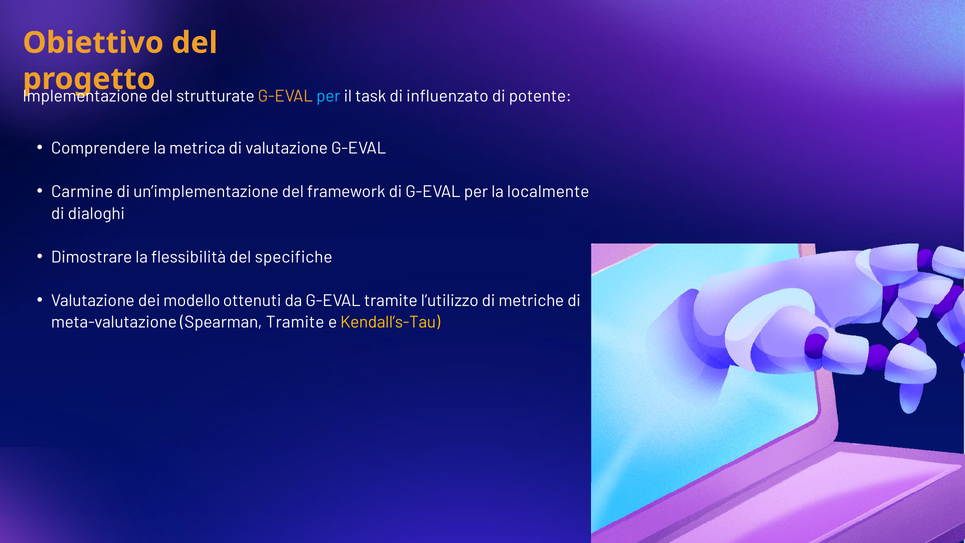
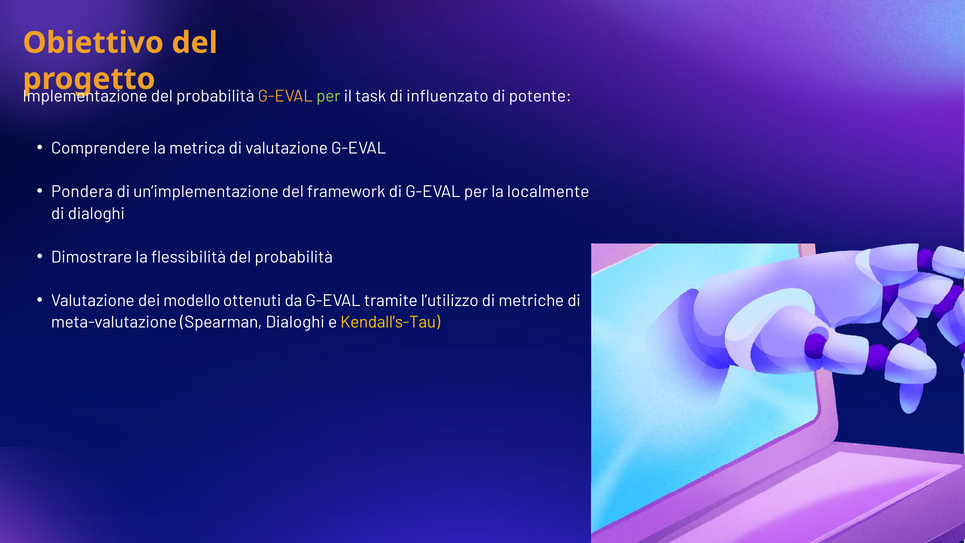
strutturate at (215, 96): strutturate -> probabilità
per at (328, 96) colour: light blue -> light green
Carmine: Carmine -> Pondera
flessibilità del specifiche: specifiche -> probabilità
Spearman Tramite: Tramite -> Dialoghi
